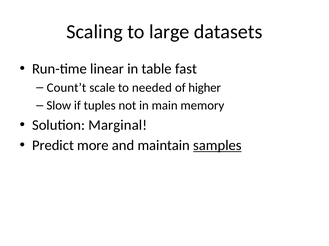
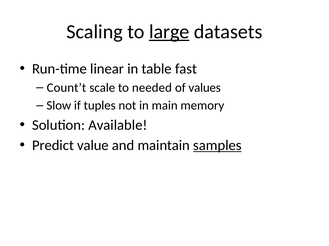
large underline: none -> present
higher: higher -> values
Marginal: Marginal -> Available
more: more -> value
